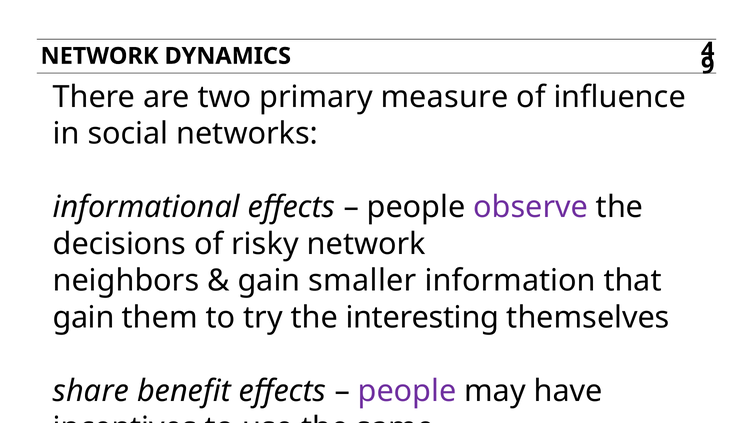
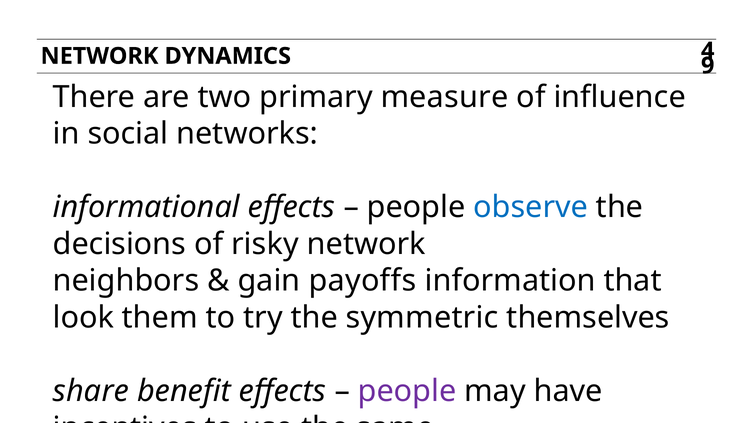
observe colour: purple -> blue
smaller: smaller -> payoffs
gain at (84, 318): gain -> look
interesting: interesting -> symmetric
